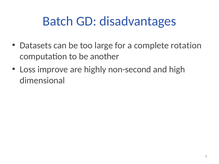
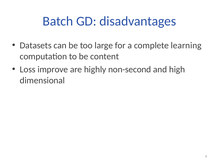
rotation: rotation -> learning
another: another -> content
